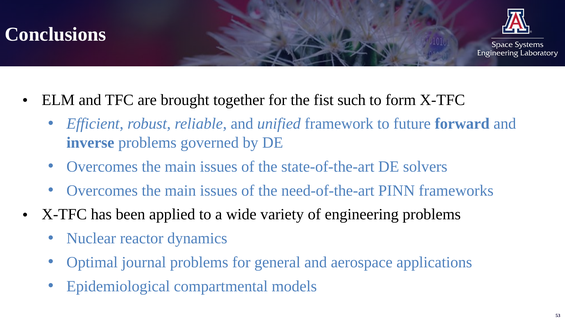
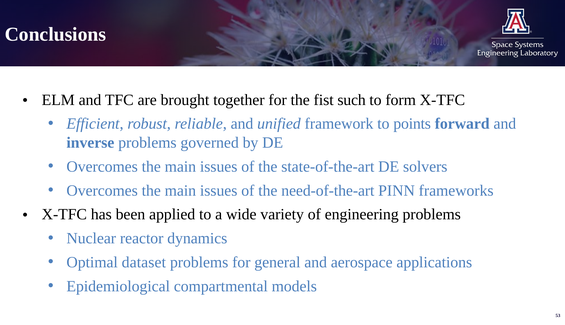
future: future -> points
journal: journal -> dataset
